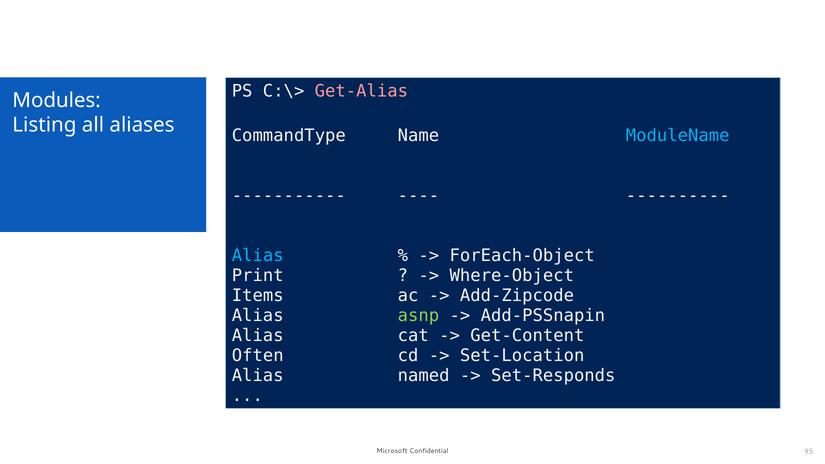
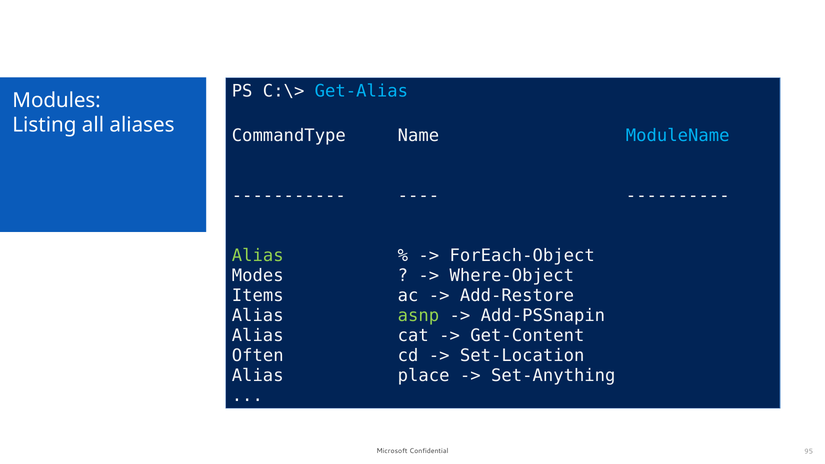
Get-Alias colour: pink -> light blue
Alias at (258, 256) colour: light blue -> light green
Print: Print -> Modes
Add-Zipcode: Add-Zipcode -> Add-Restore
named: named -> place
Set-Responds: Set-Responds -> Set-Anything
